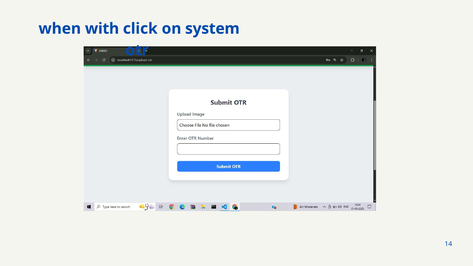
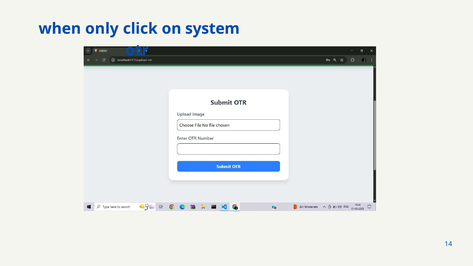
with: with -> only
